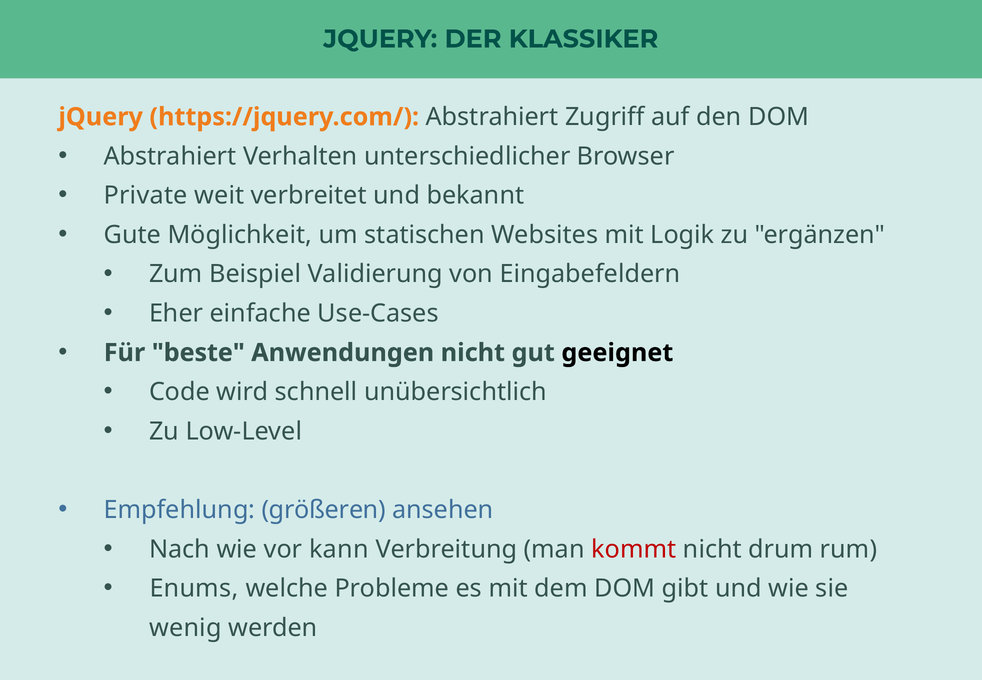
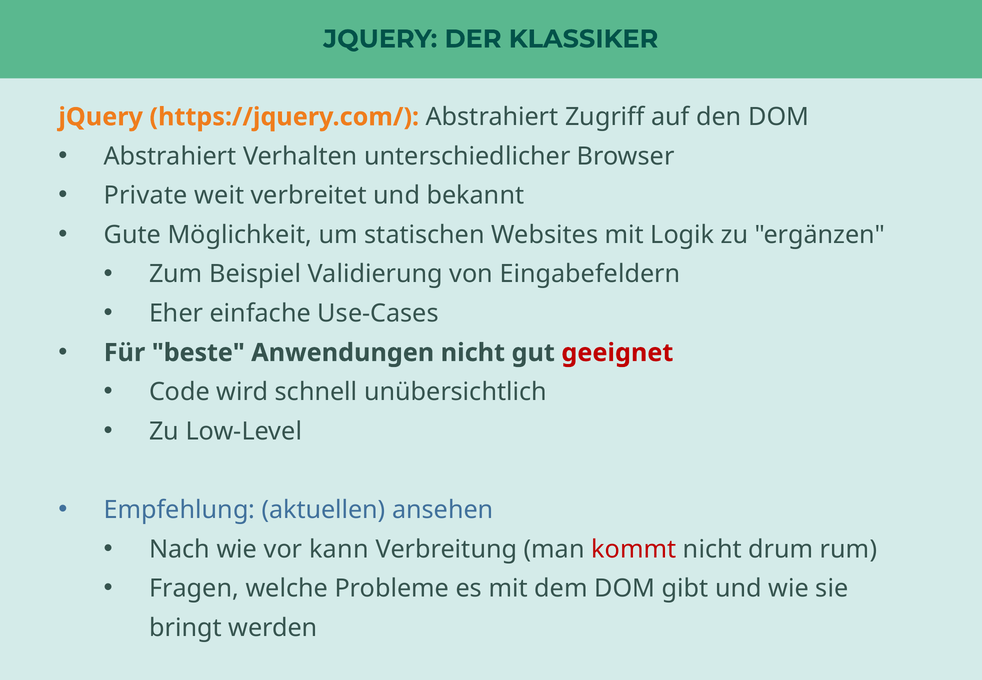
geeignet colour: black -> red
größeren: größeren -> aktuellen
Enums: Enums -> Fragen
wenig: wenig -> bringt
